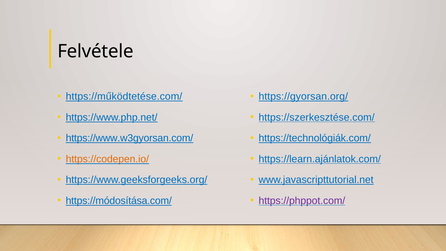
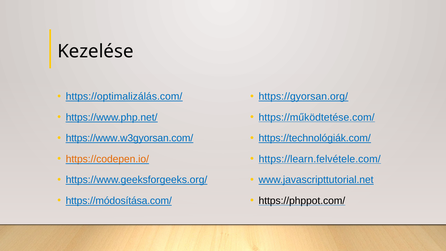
Felvétele: Felvétele -> Kezelése
https://működtetése.com/: https://működtetése.com/ -> https://optimalizálás.com/
https://szerkesztése.com/: https://szerkesztése.com/ -> https://működtetése.com/
https://learn.ajánlatok.com/: https://learn.ajánlatok.com/ -> https://learn.felvétele.com/
https://phppot.com/ colour: purple -> black
